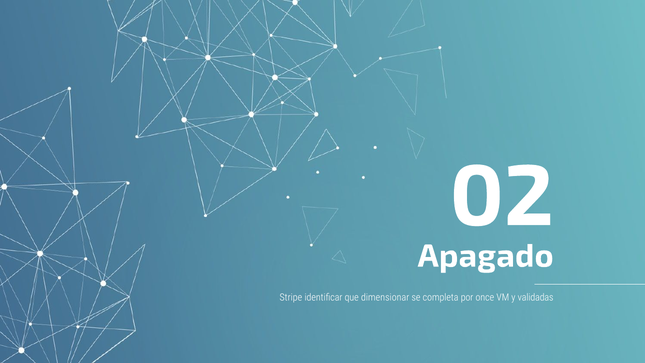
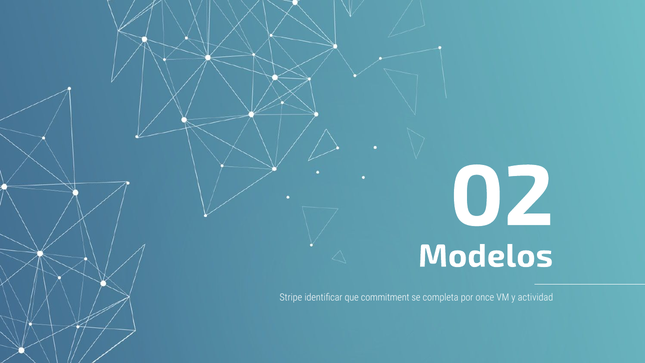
Apagado: Apagado -> Modelos
dimensionar: dimensionar -> commitment
validadas: validadas -> actividad
